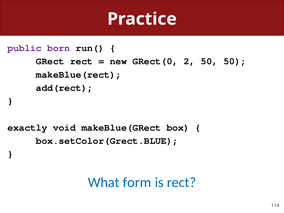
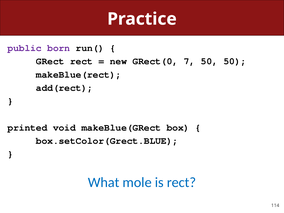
2: 2 -> 7
exactly: exactly -> printed
form: form -> mole
